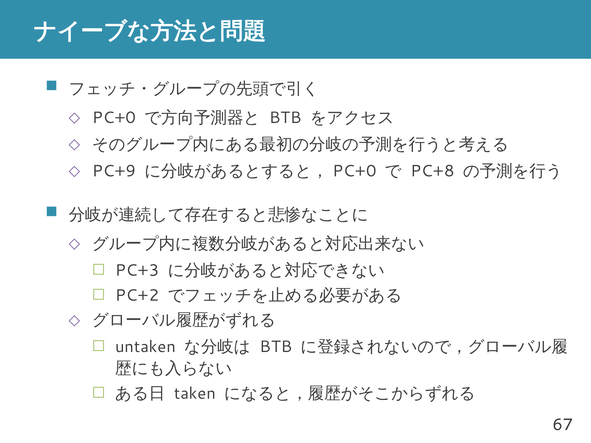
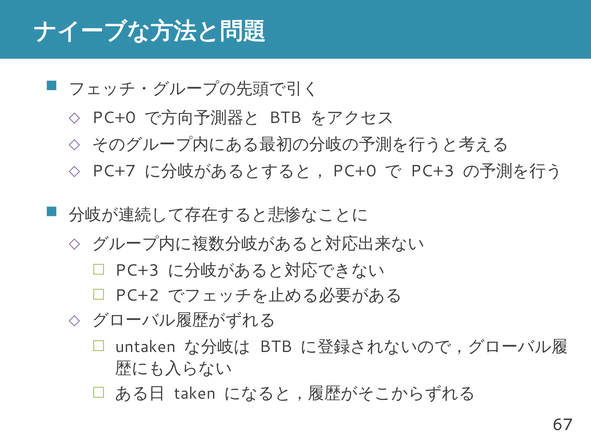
PC+9: PC+9 -> PC+7
PC+8 at (433, 171): PC+8 -> PC+3
